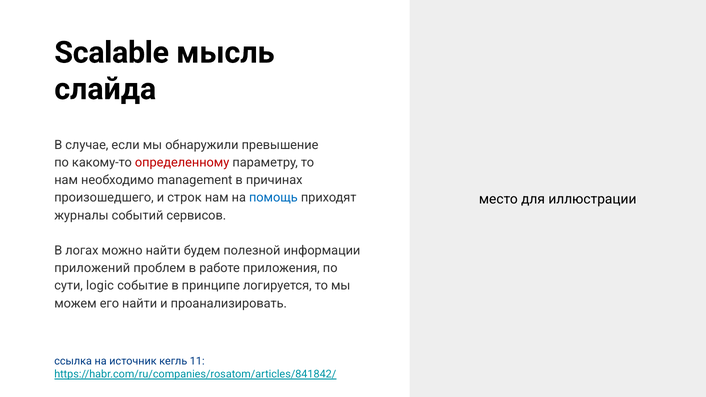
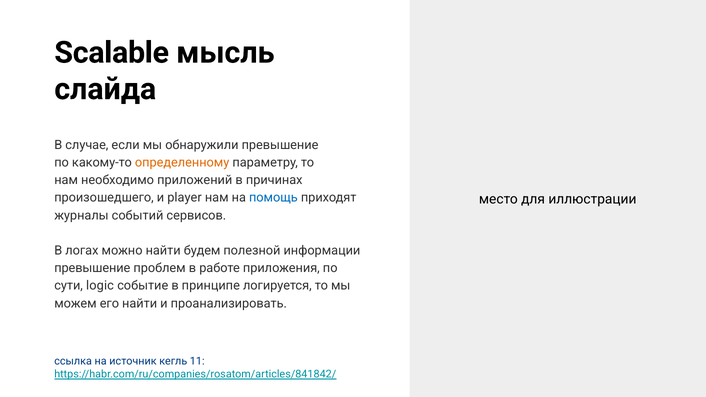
определенному colour: red -> orange
management: management -> приложений
строк: строк -> player
приложений at (92, 268): приложений -> превышение
